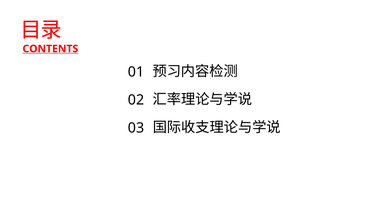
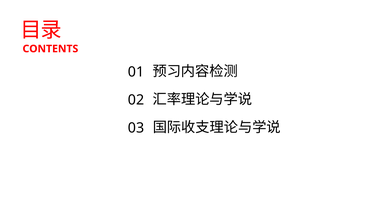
CONTENTS underline: present -> none
